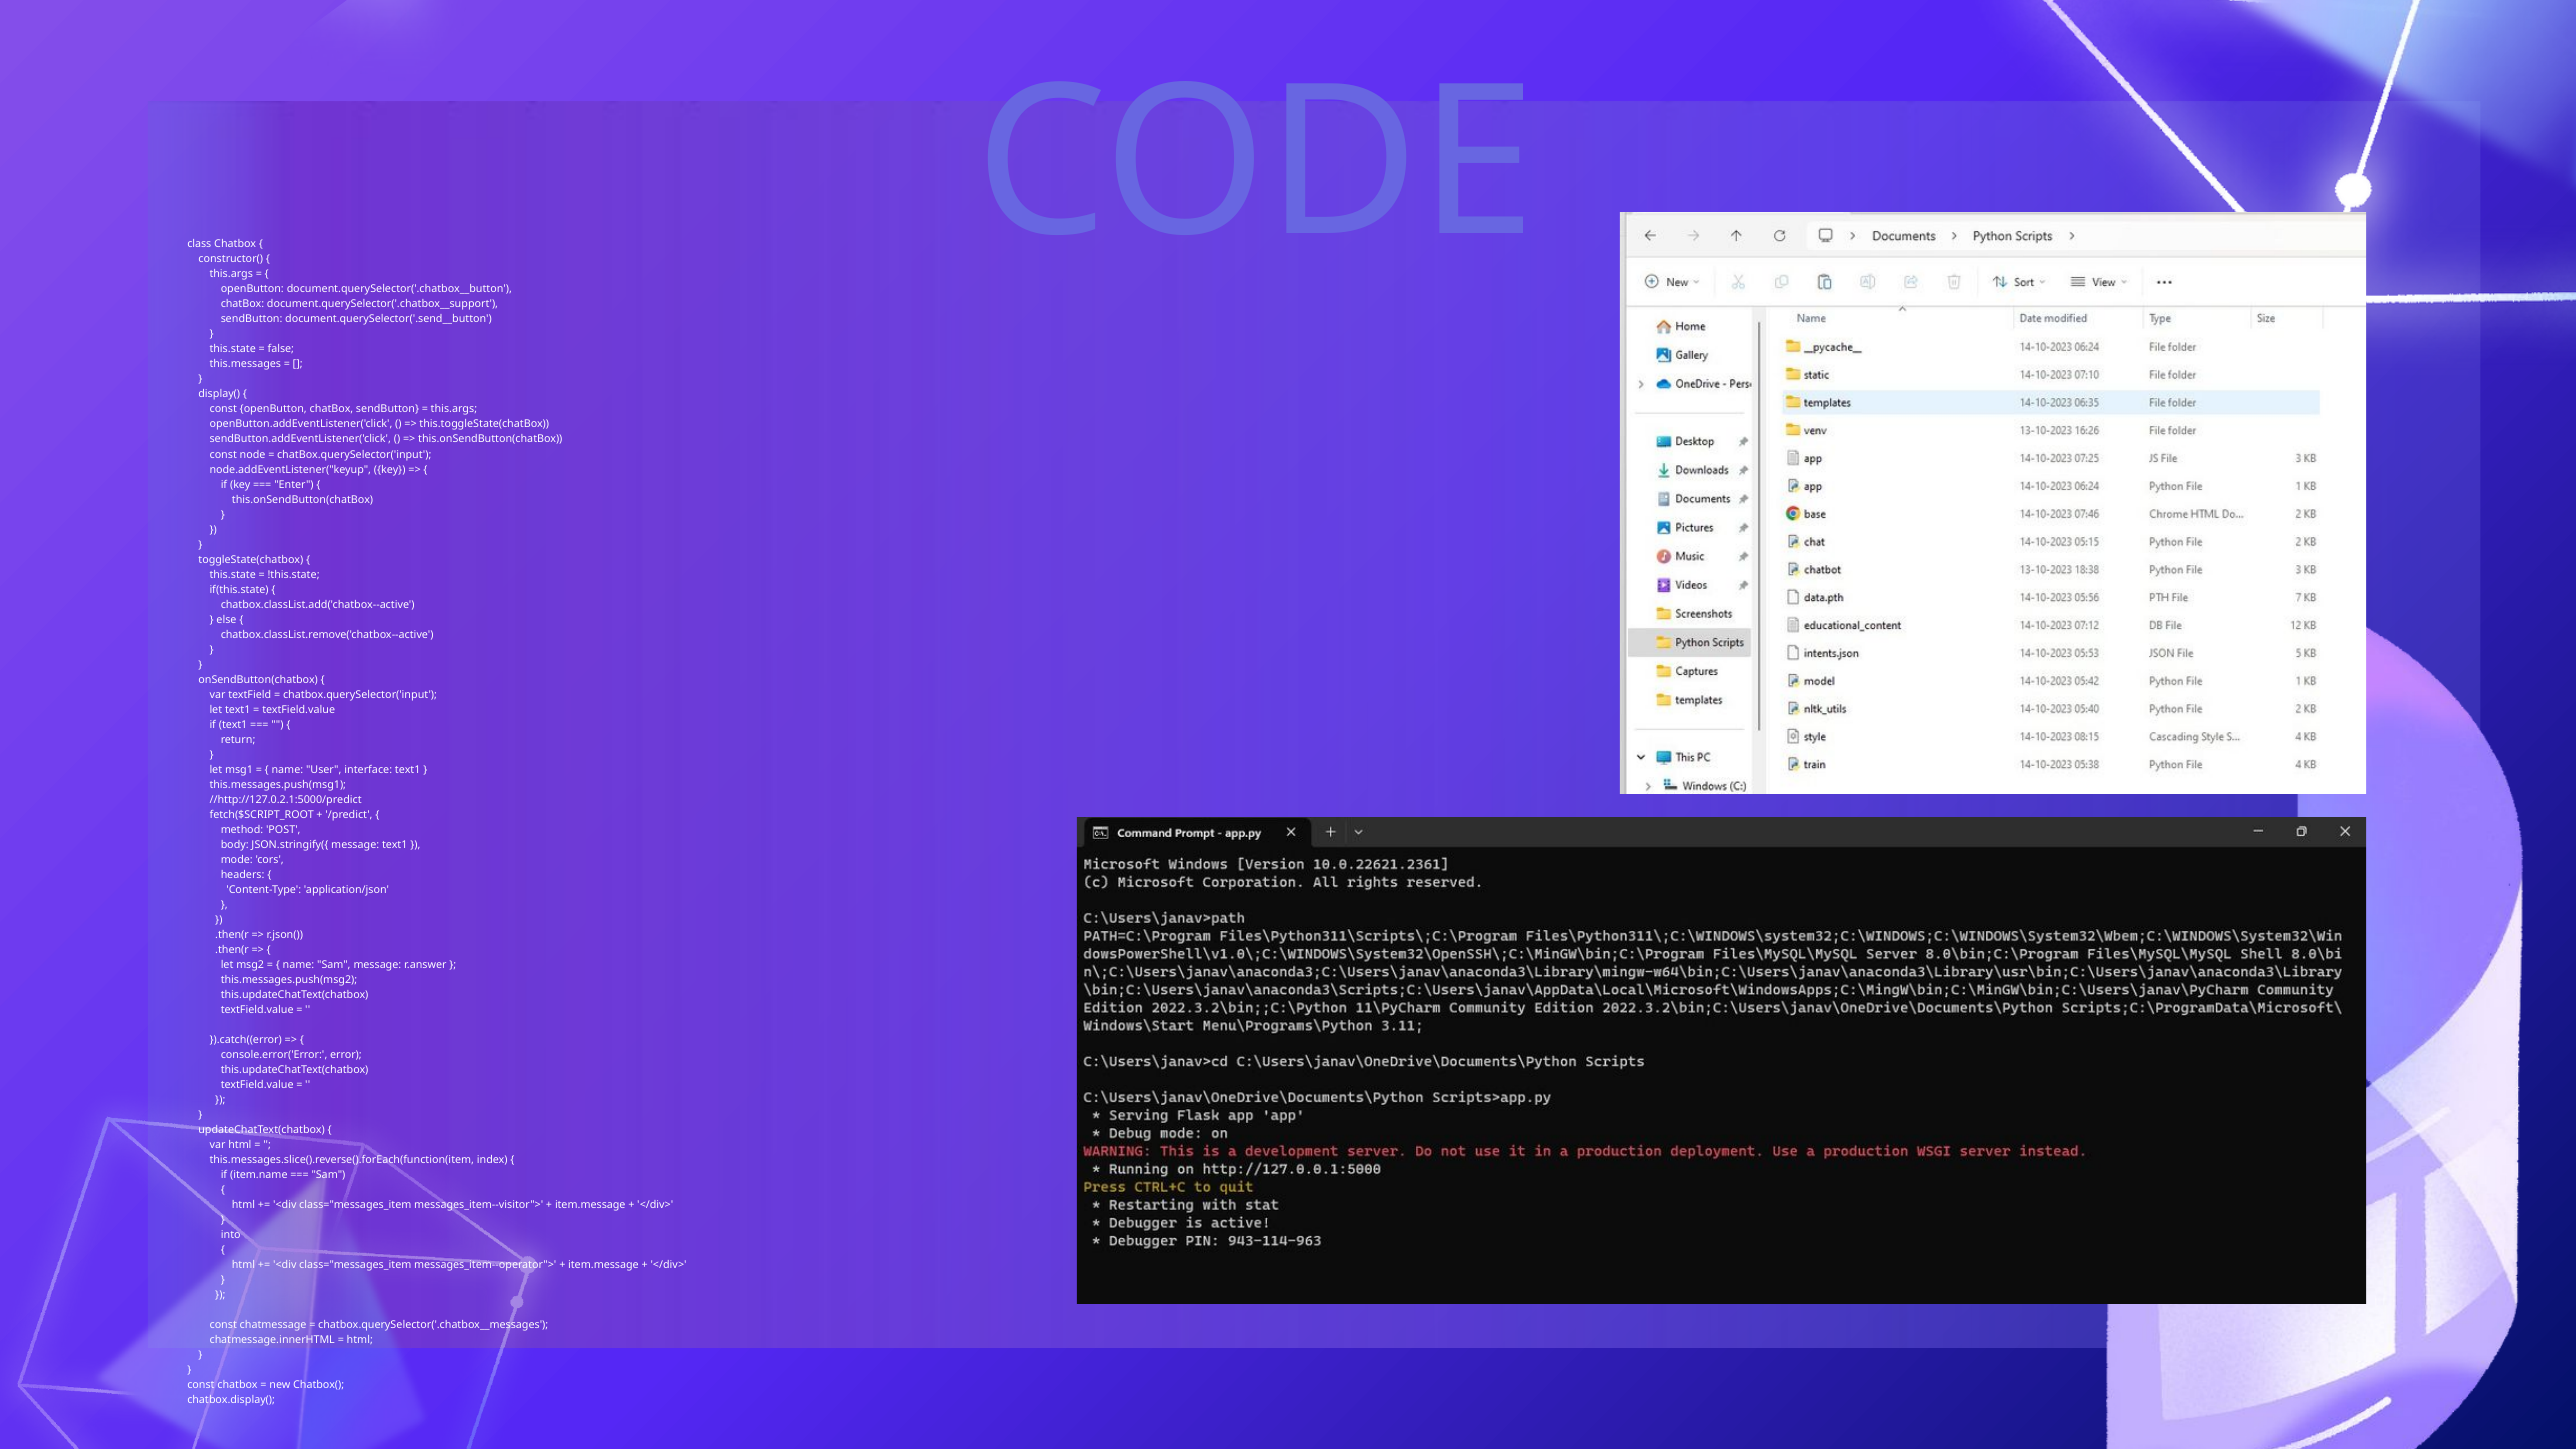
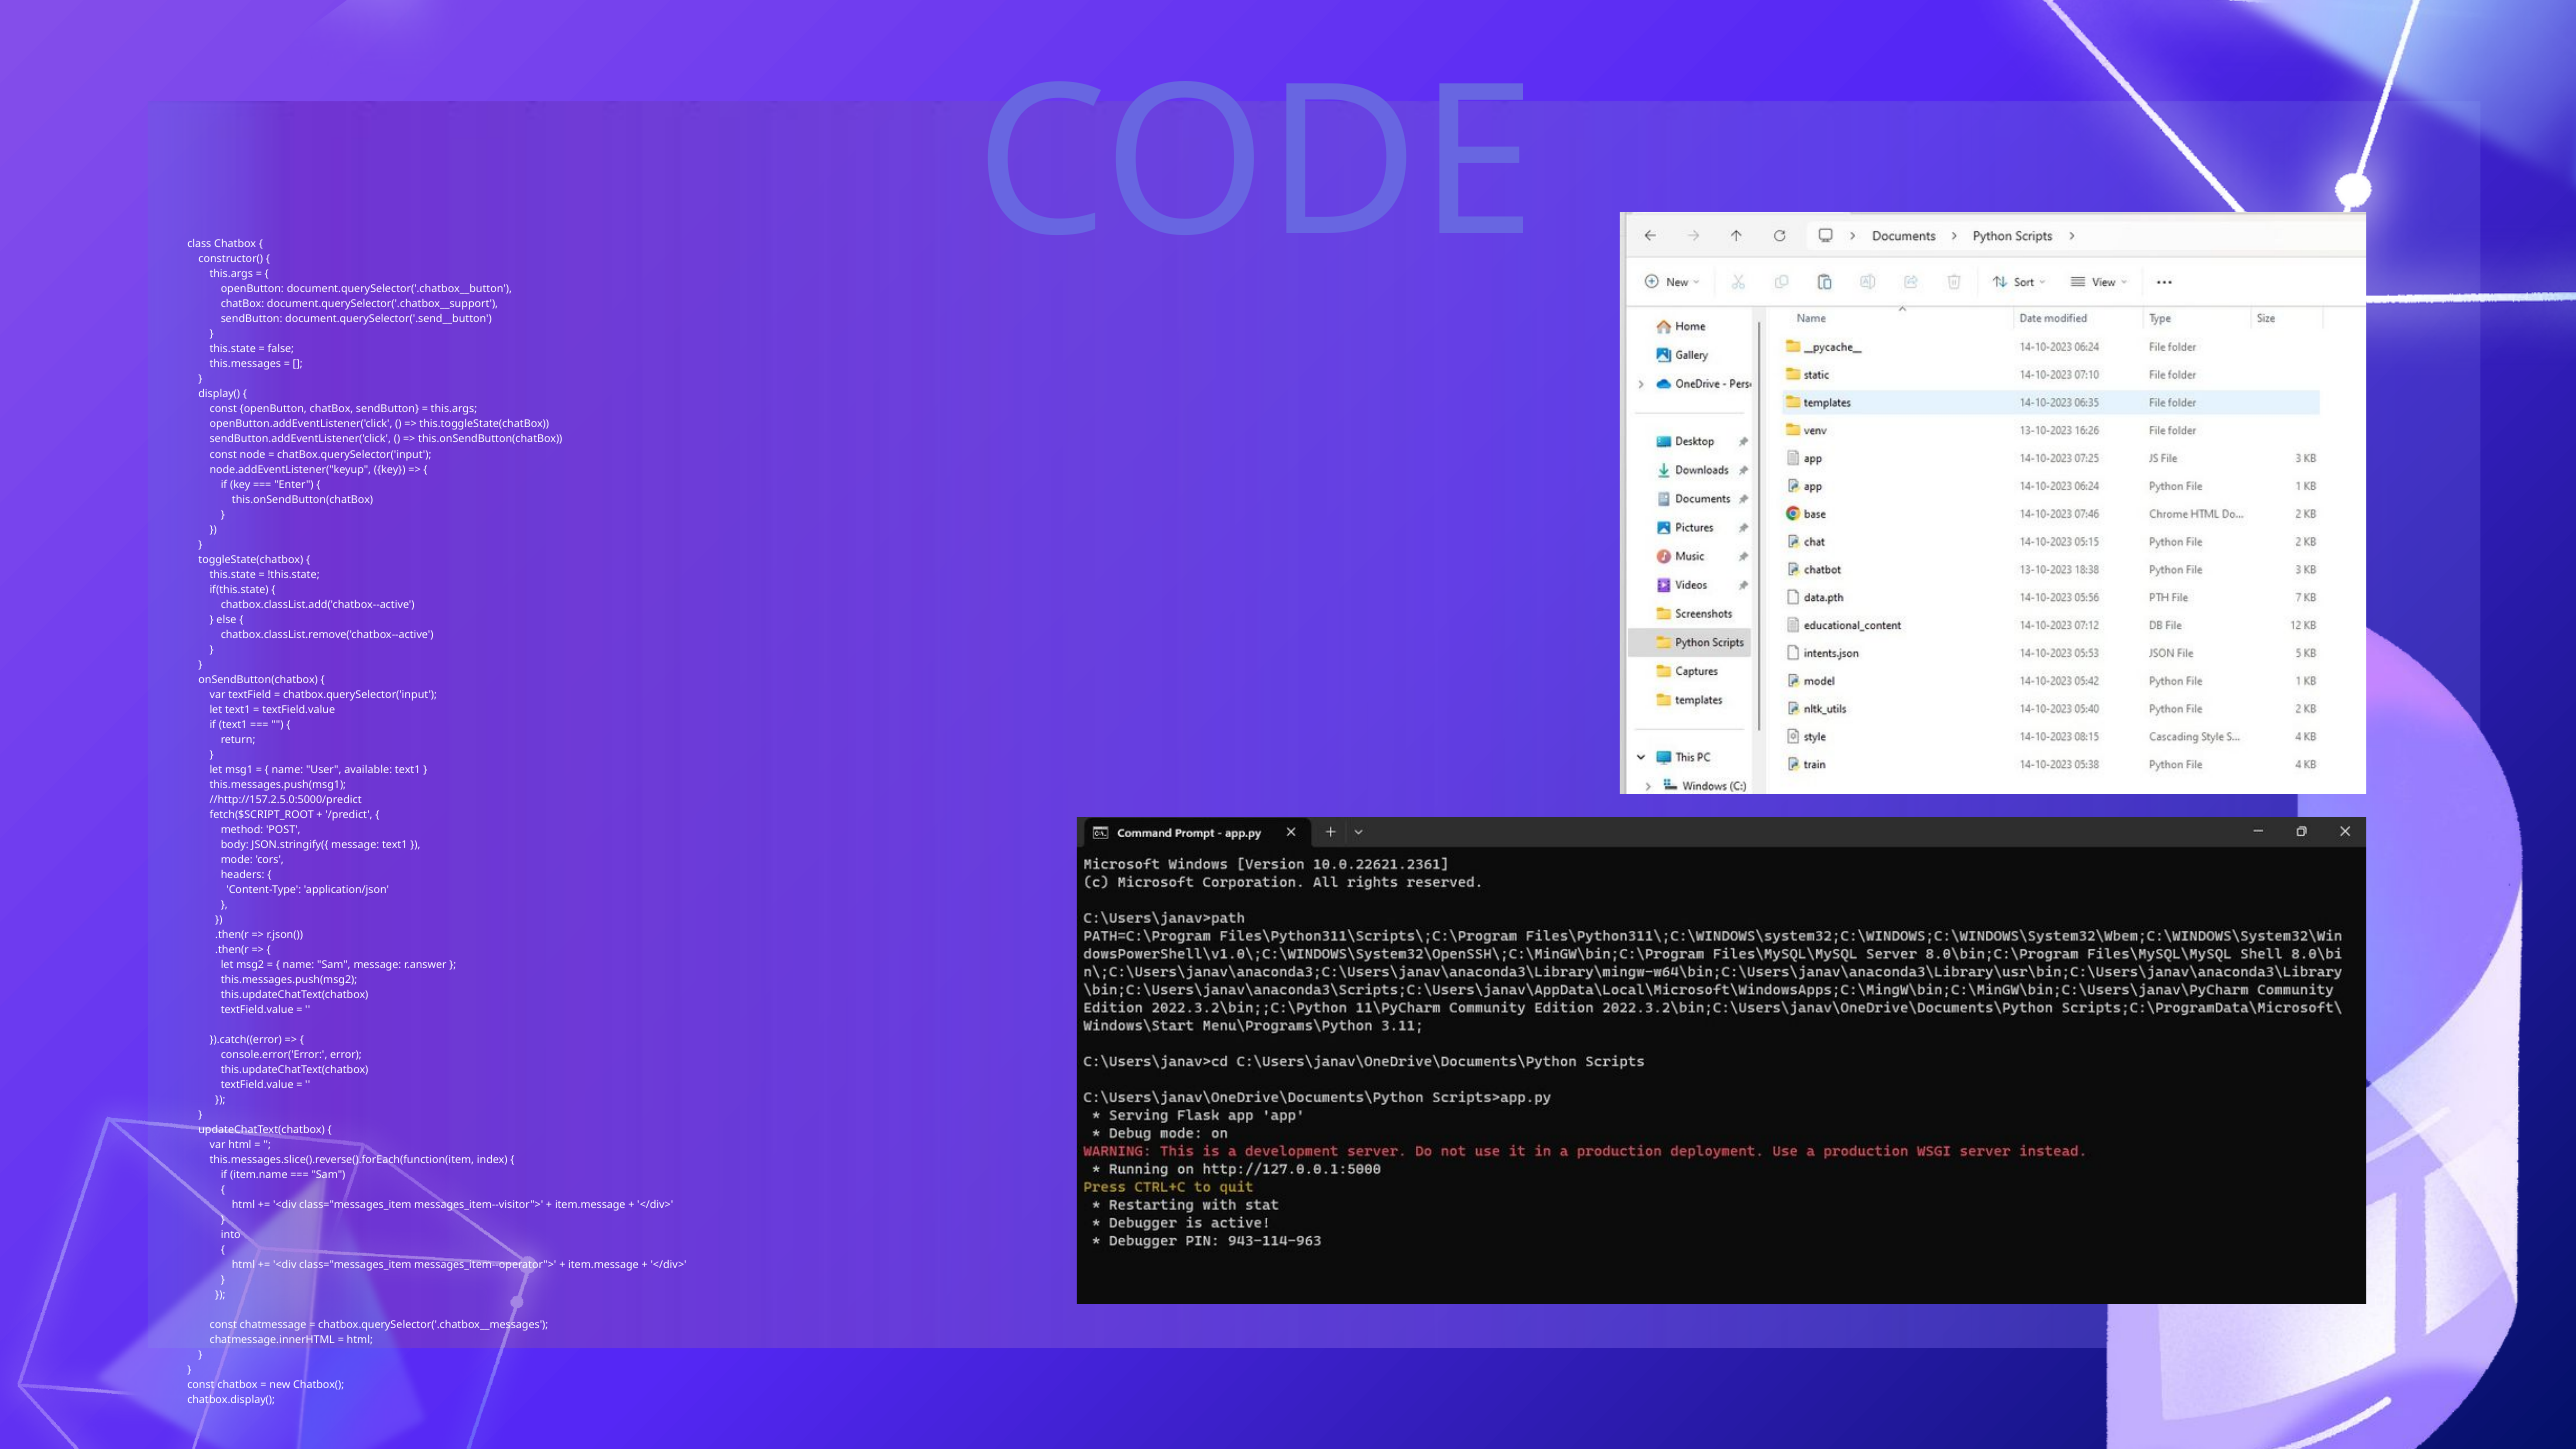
interface: interface -> available
//http://127.0.2.1:5000/predict: //http://127.0.2.1:5000/predict -> //http://157.2.5.0:5000/predict
